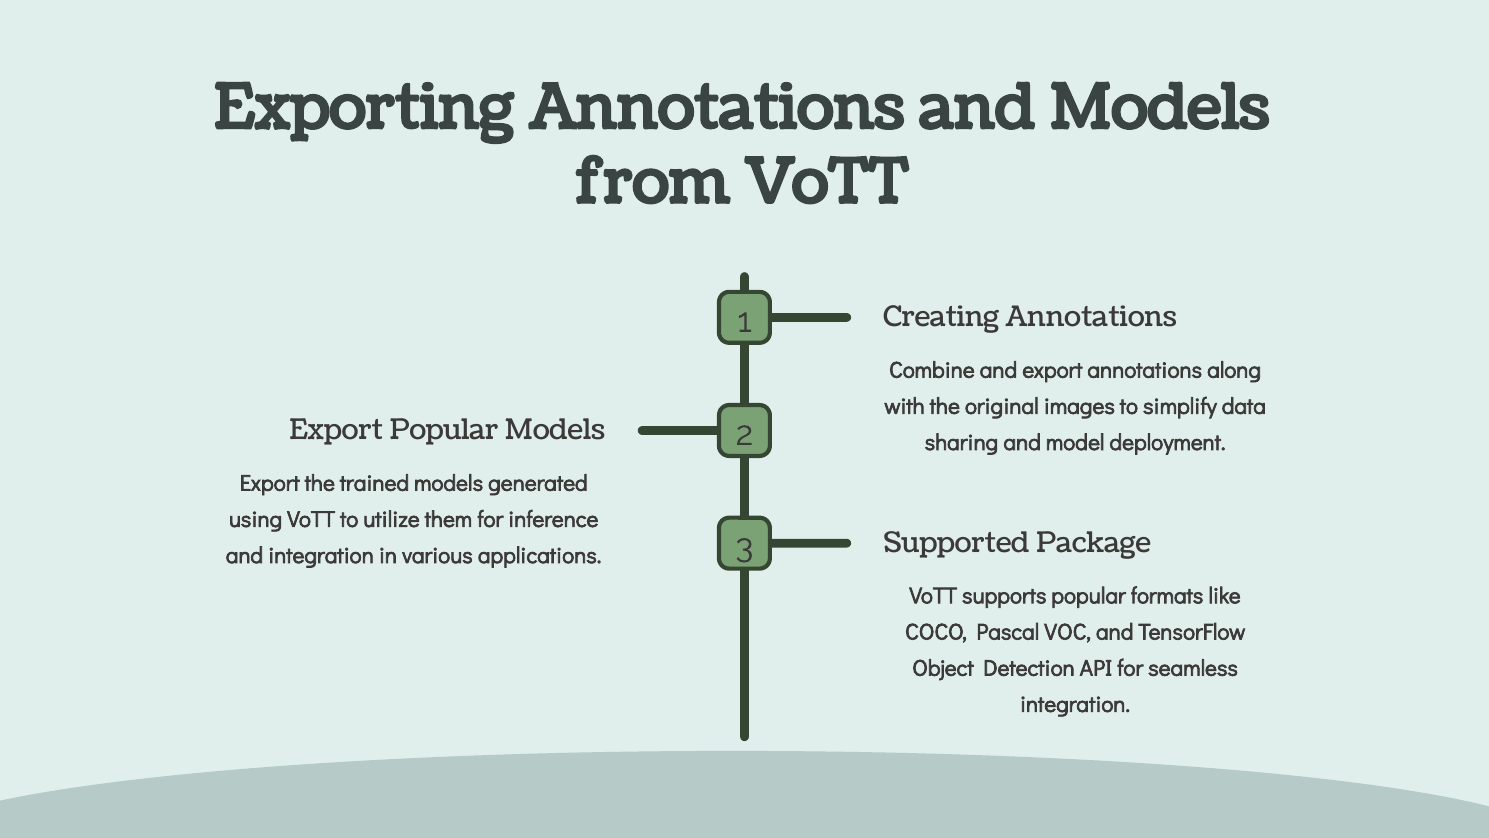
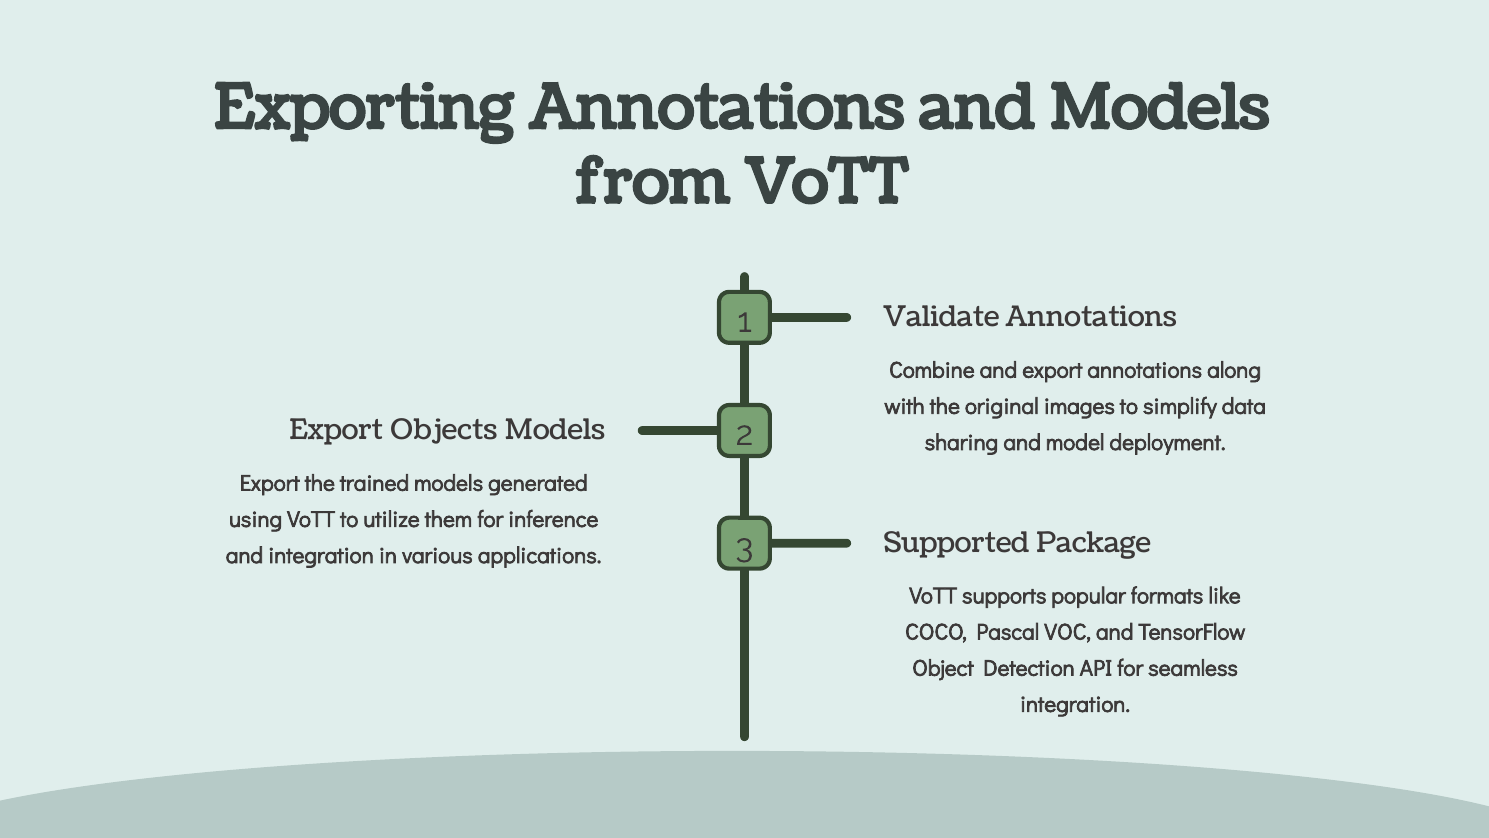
Creating: Creating -> Validate
Export Popular: Popular -> Objects
